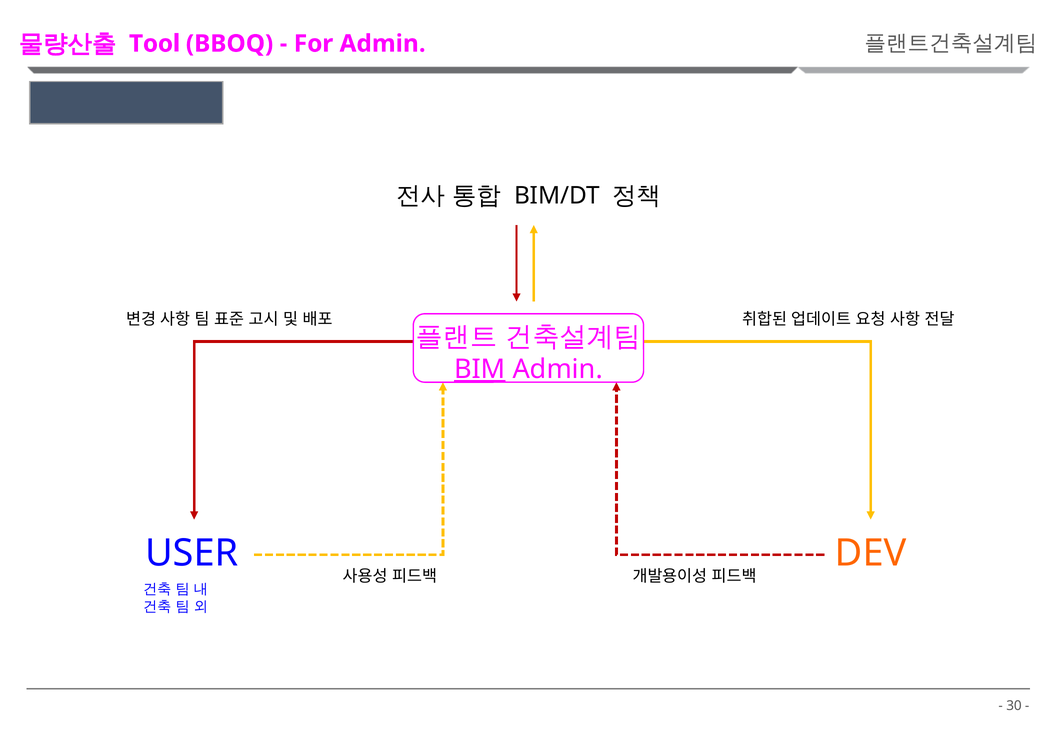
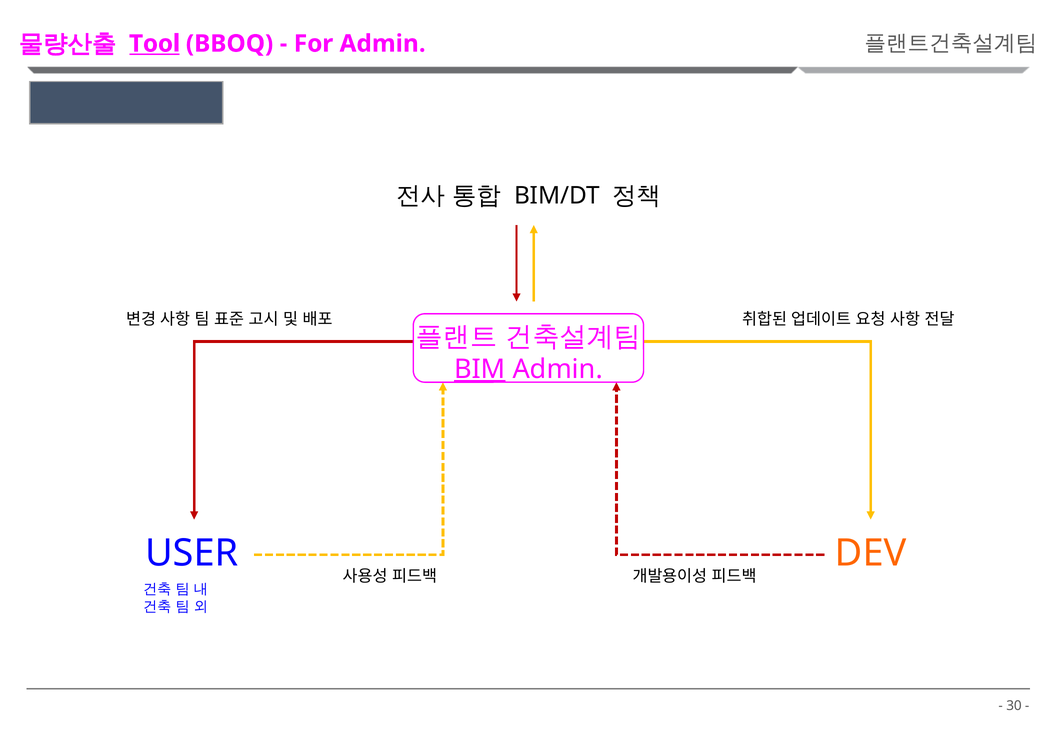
Tool underline: none -> present
